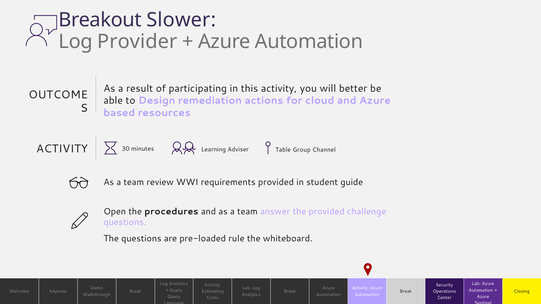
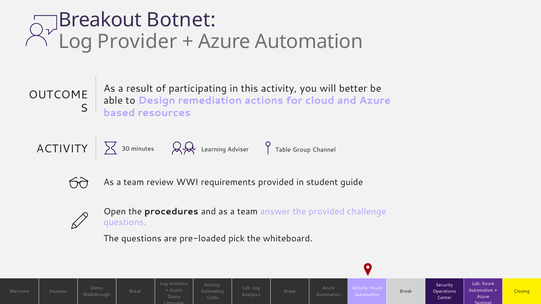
Slower: Slower -> Botnet
rule: rule -> pick
